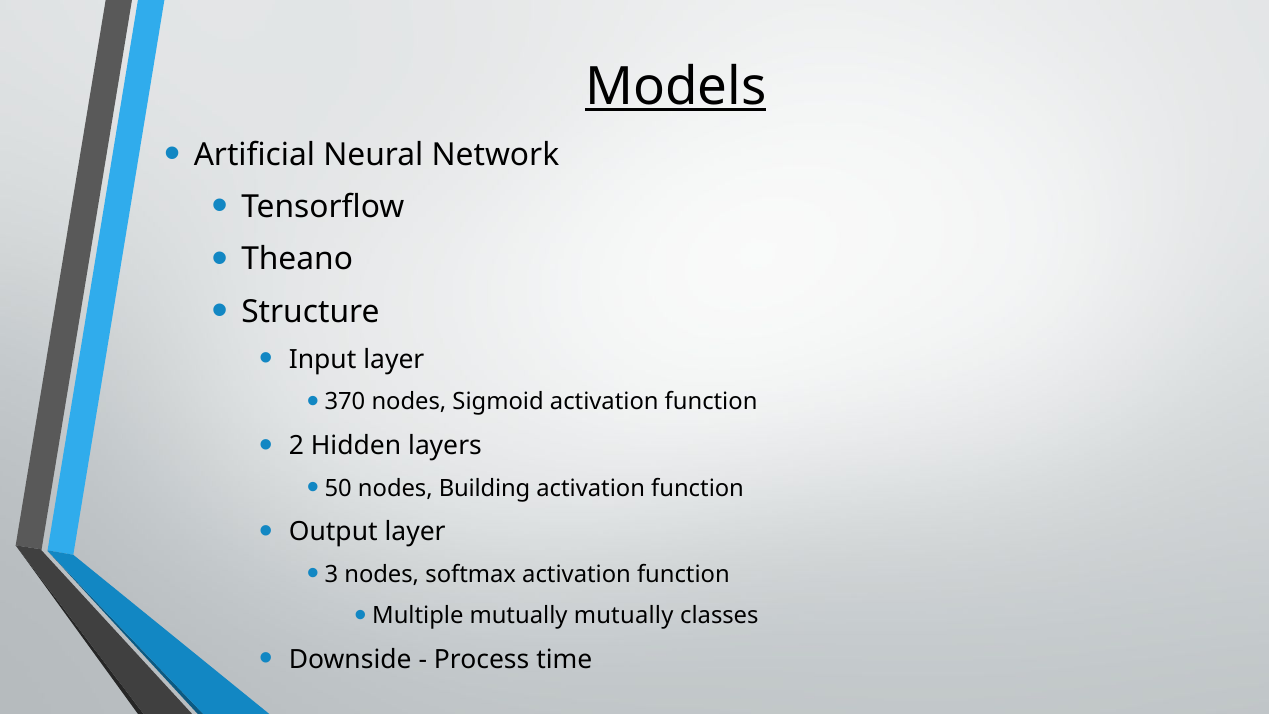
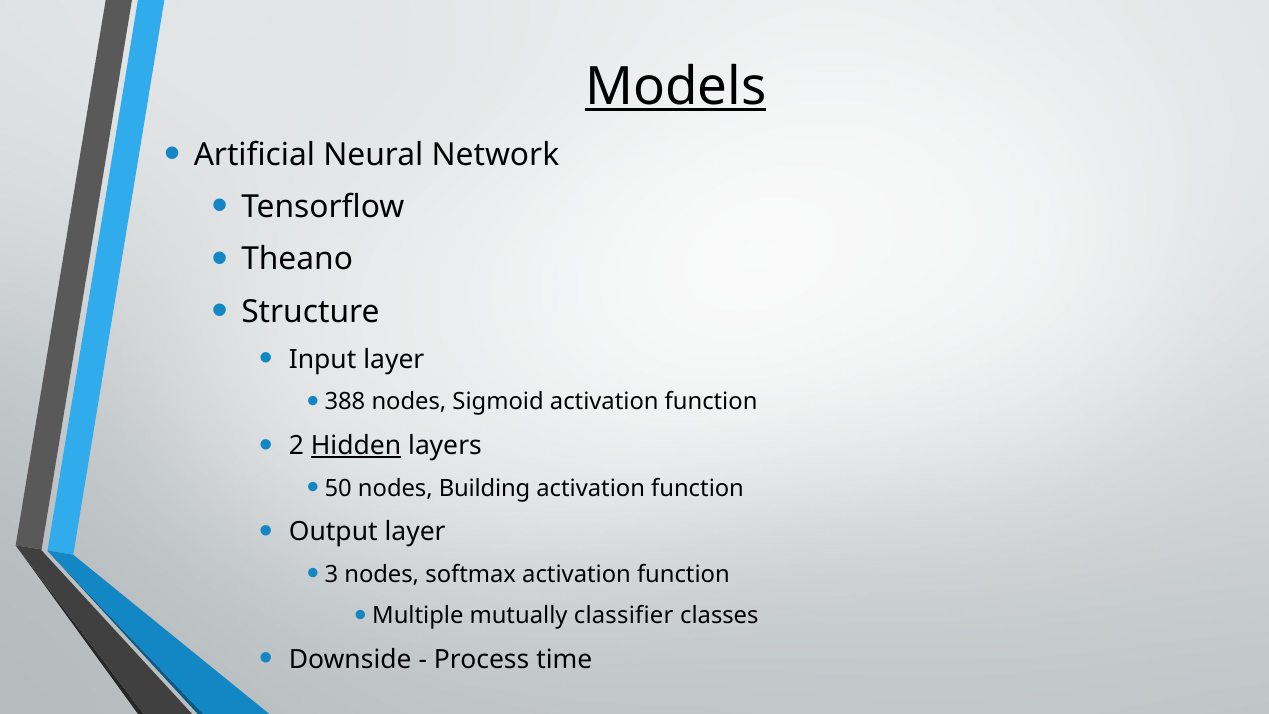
370: 370 -> 388
Hidden underline: none -> present
mutually mutually: mutually -> classifier
